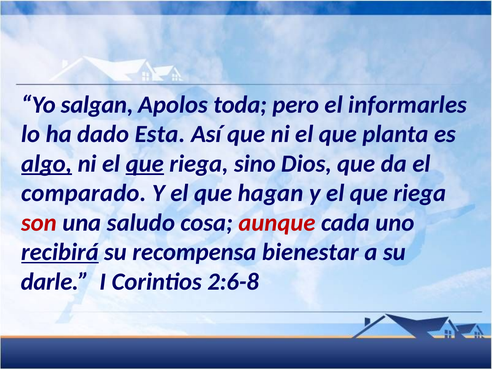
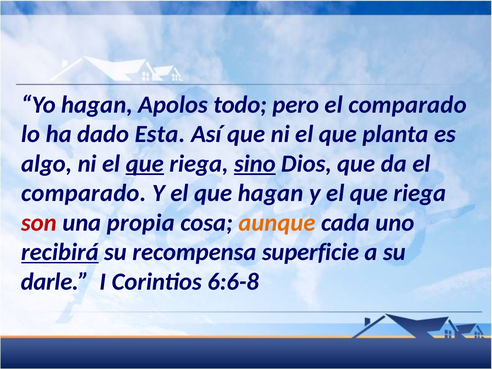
Yo salgan: salgan -> hagan
toda: toda -> todo
pero el informarles: informarles -> comparado
algo underline: present -> none
sino underline: none -> present
saludo: saludo -> propia
aunque colour: red -> orange
bienestar: bienestar -> superficie
2:6-8: 2:6-8 -> 6:6-8
